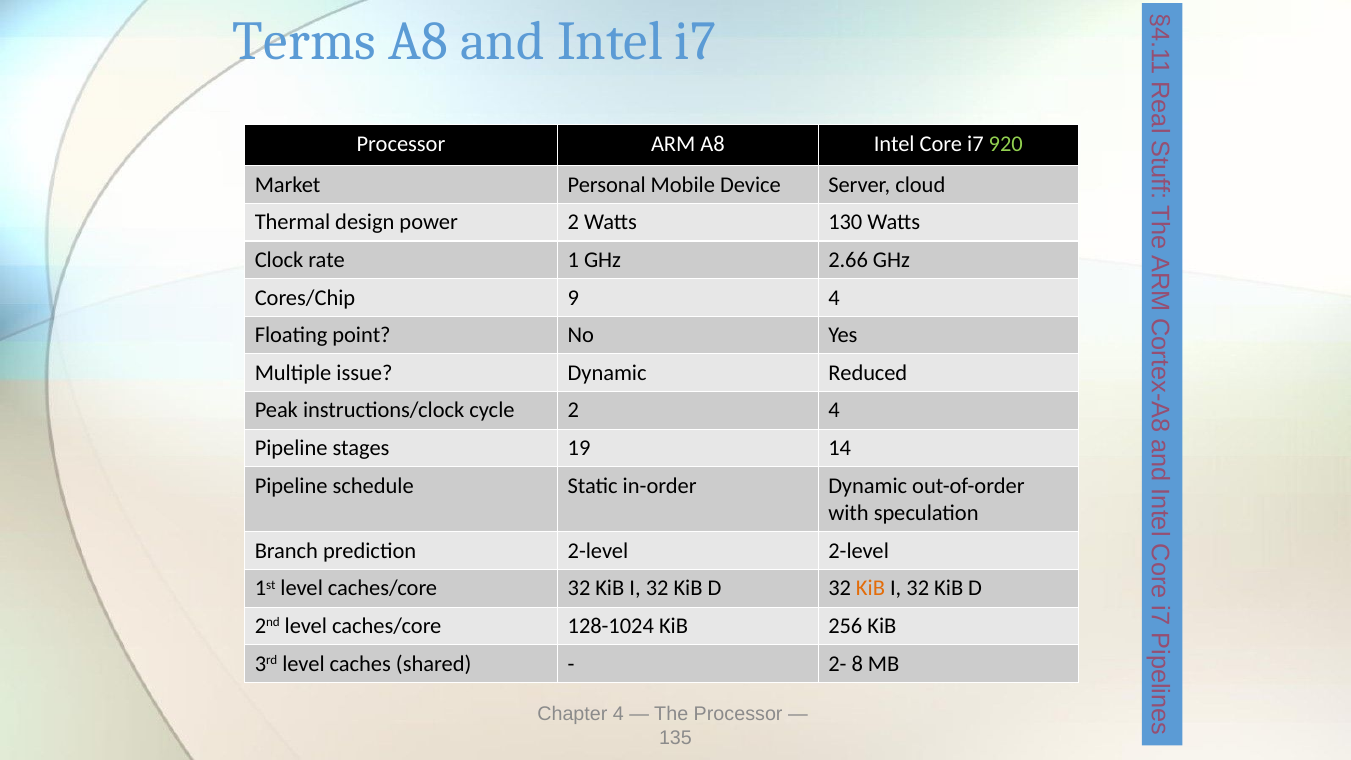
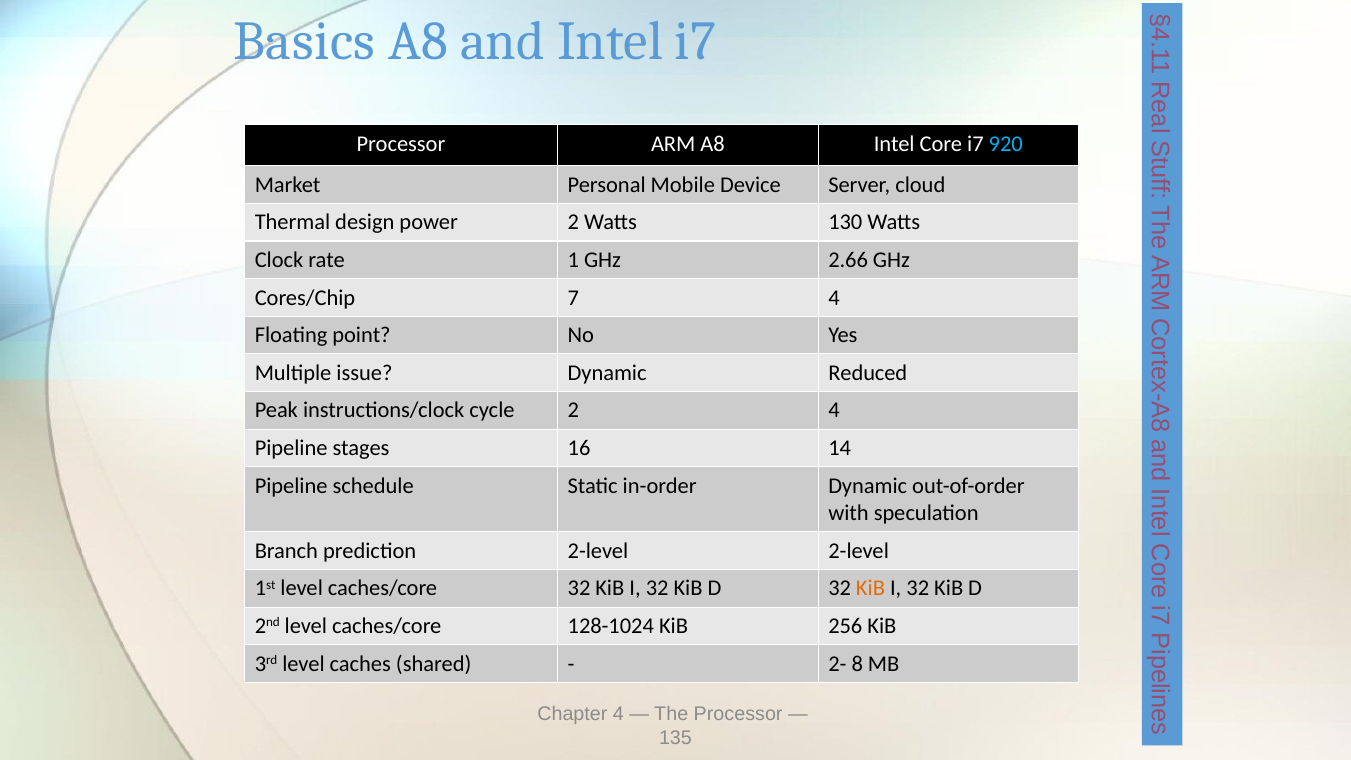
Terms: Terms -> Basics
920 colour: light green -> light blue
Cores/Chip 9: 9 -> 7
19: 19 -> 16
